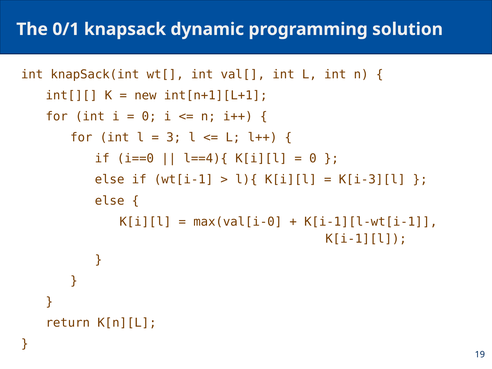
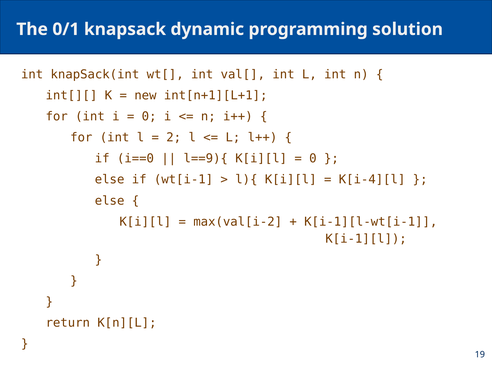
3: 3 -> 2
l==4){: l==4){ -> l==9){
K[i-3][l: K[i-3][l -> K[i-4][l
max(val[i-0: max(val[i-0 -> max(val[i-2
